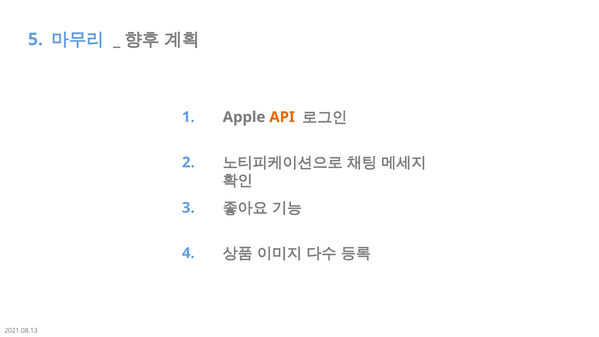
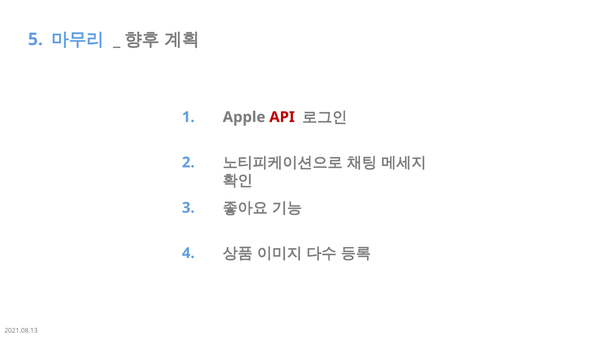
API colour: orange -> red
